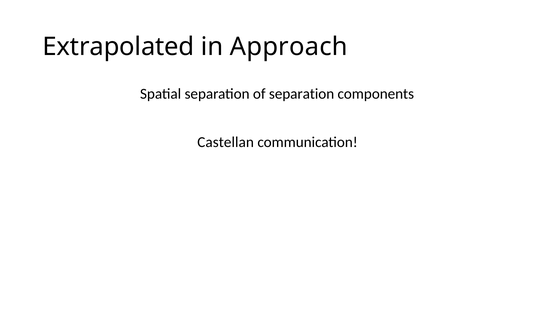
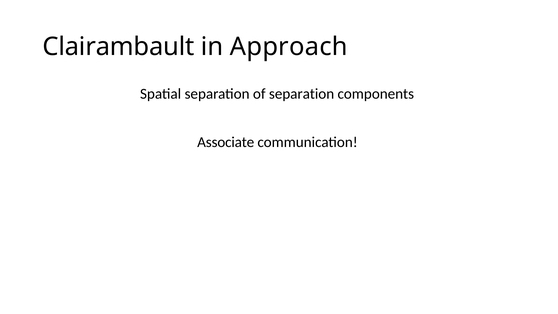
Extrapolated: Extrapolated -> Clairambault
Castellan: Castellan -> Associate
